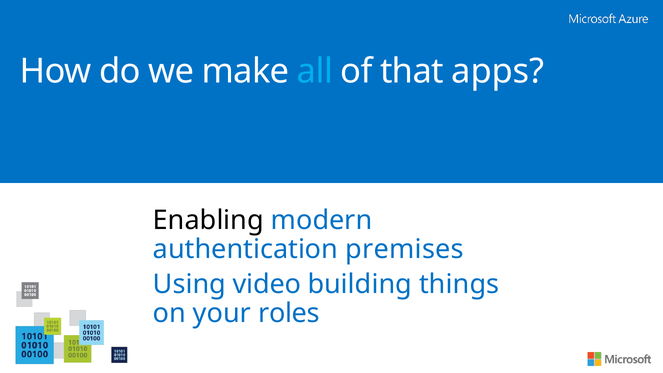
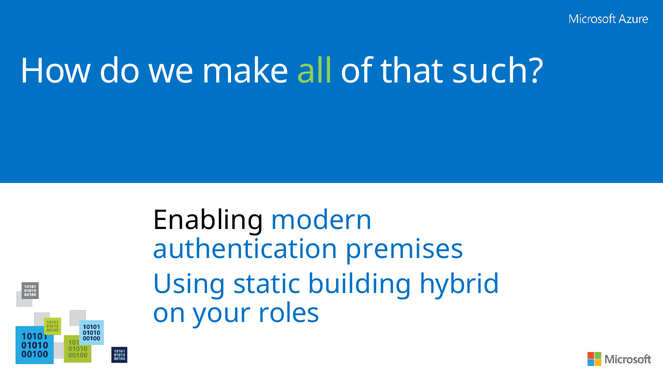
all colour: light blue -> light green
apps: apps -> such
video: video -> static
things: things -> hybrid
